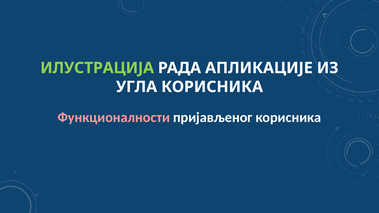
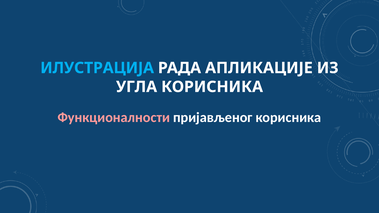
ИЛУСТРАЦИЈА colour: light green -> light blue
